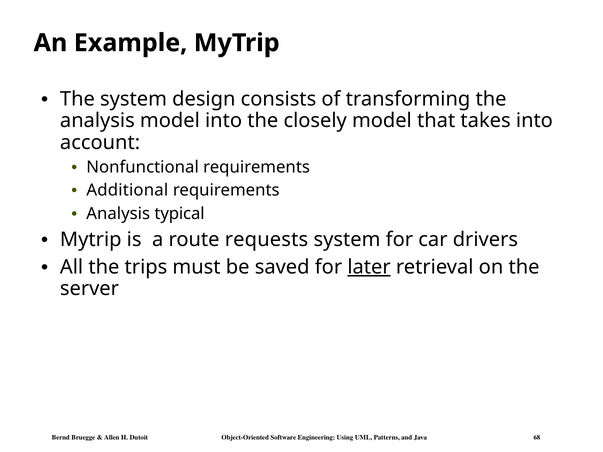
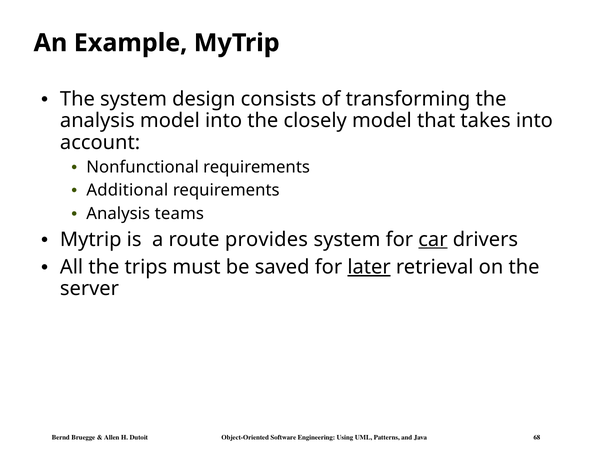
typical: typical -> teams
requests: requests -> provides
car underline: none -> present
